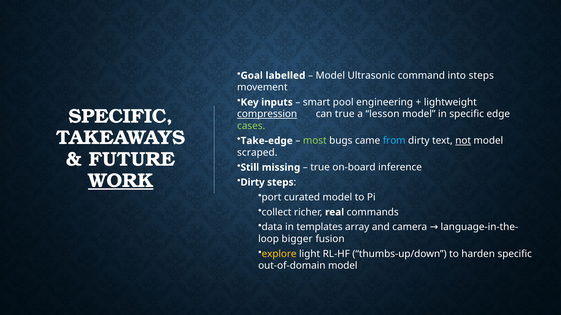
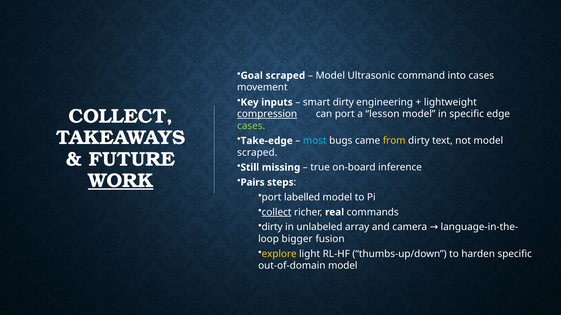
Goal labelled: labelled -> scraped
into steps: steps -> cases
smart pool: pool -> dirty
SPECIFIC at (121, 117): SPECIFIC -> COLLECT
can true: true -> port
most colour: light green -> light blue
from colour: light blue -> yellow
not underline: present -> none
Dirty at (253, 183): Dirty -> Pairs
curated: curated -> labelled
collect at (277, 213) underline: none -> present
data at (272, 227): data -> dirty
templates: templates -> unlabeled
